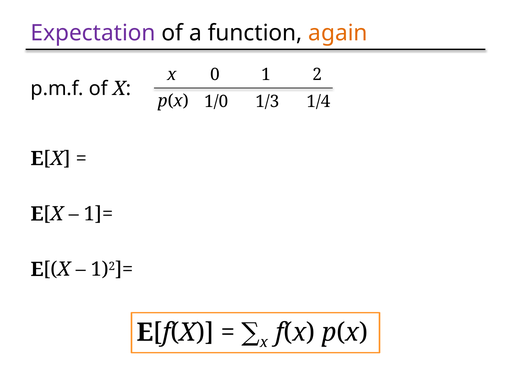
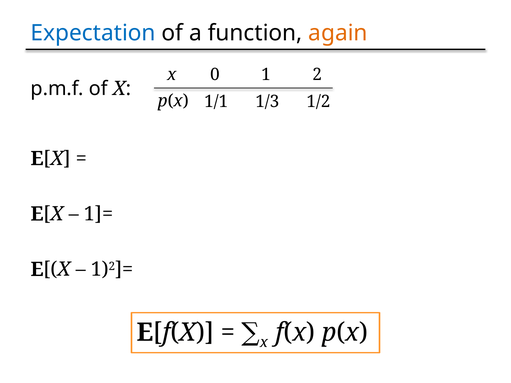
Expectation colour: purple -> blue
1/0: 1/0 -> 1/1
1/4: 1/4 -> 1/2
